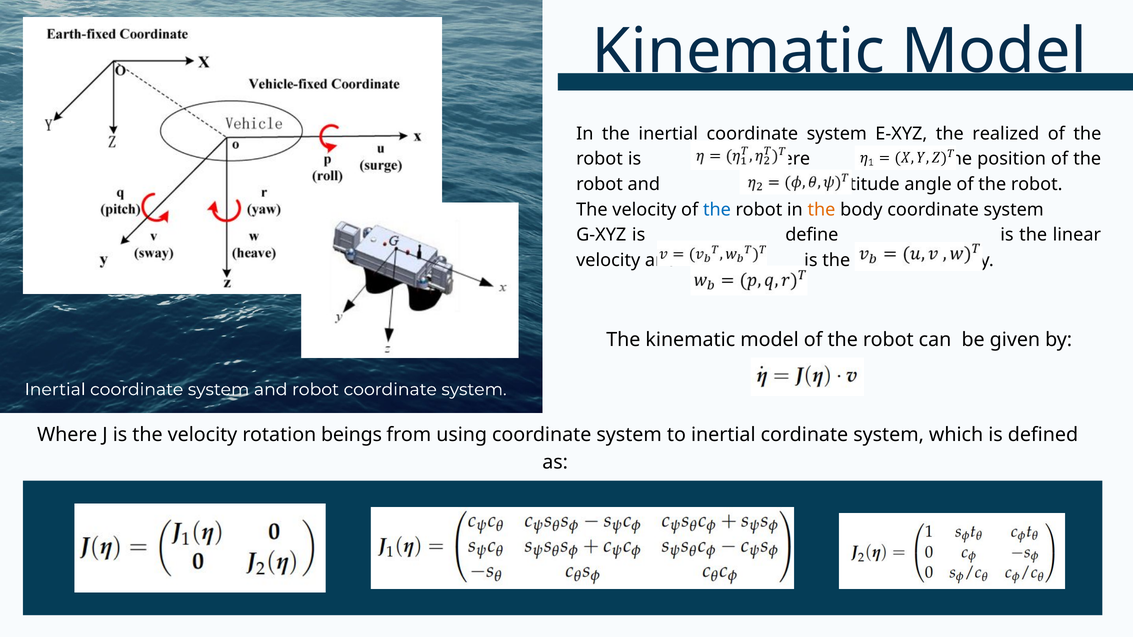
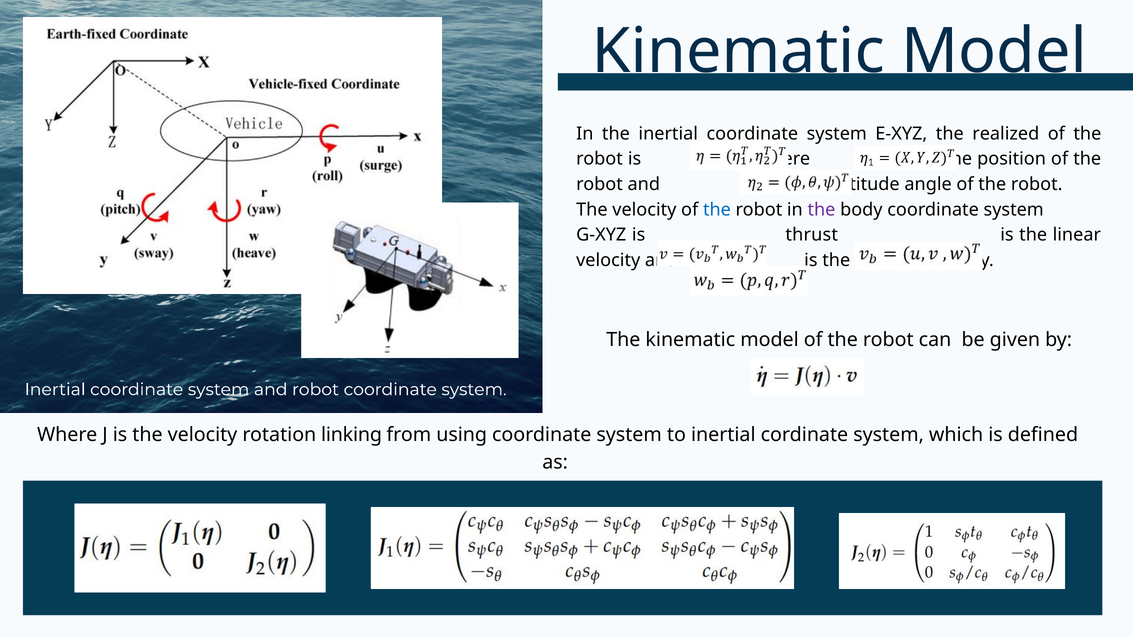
the at (821, 210) colour: orange -> purple
define: define -> thrust
beings: beings -> linking
